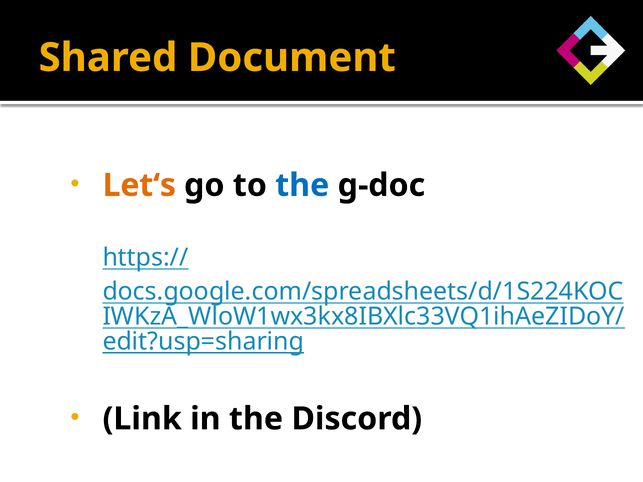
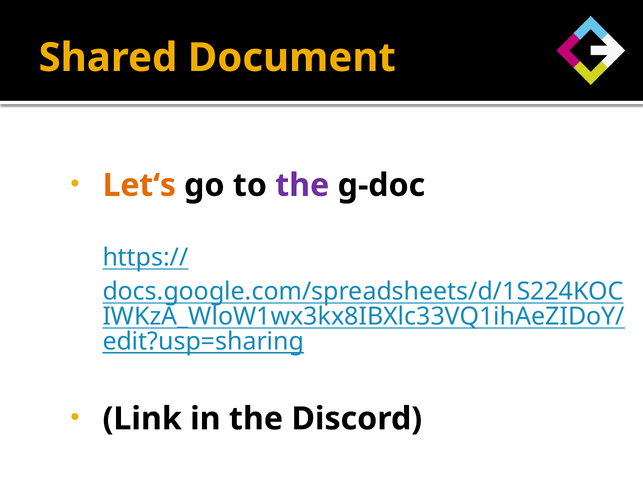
the at (302, 185) colour: blue -> purple
